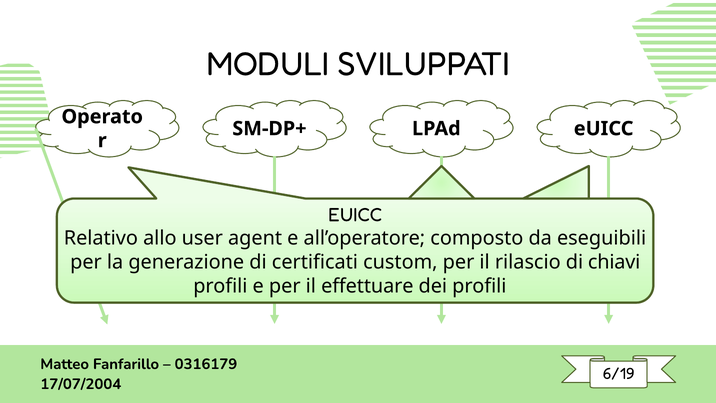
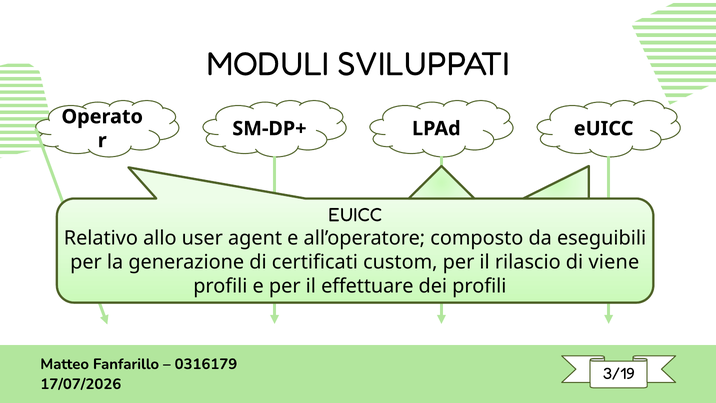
chiavi: chiavi -> viene
6/19: 6/19 -> 3/19
17/07/2004: 17/07/2004 -> 17/07/2026
